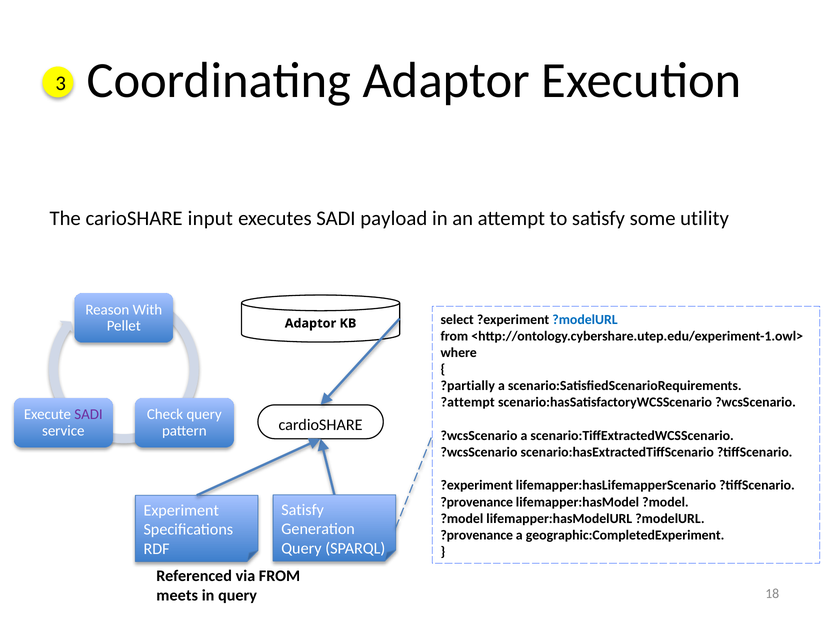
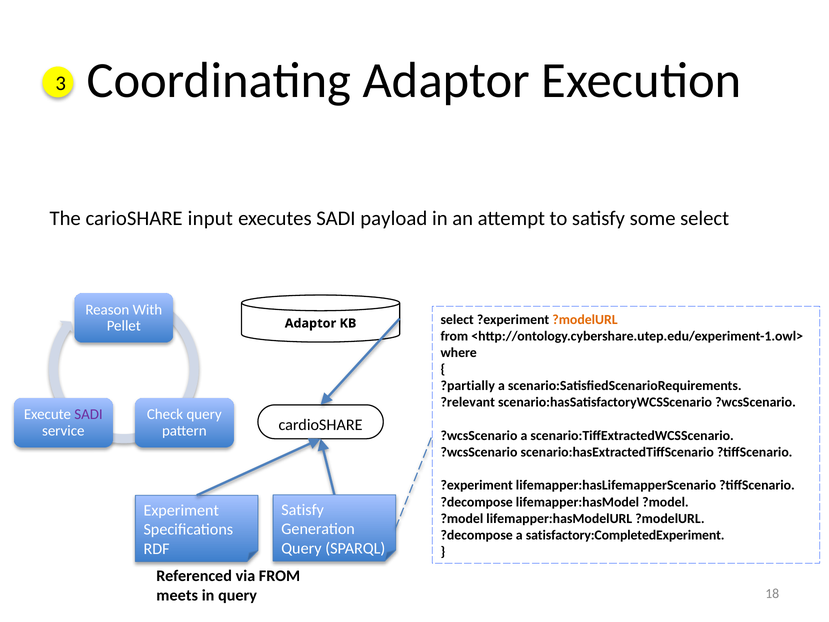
some utility: utility -> select
?modelURL at (585, 319) colour: blue -> orange
?attempt: ?attempt -> ?relevant
?provenance at (477, 502): ?provenance -> ?decompose
?provenance at (477, 535): ?provenance -> ?decompose
geographic:CompletedExperiment: geographic:CompletedExperiment -> satisfactory:CompletedExperiment
